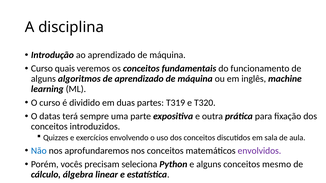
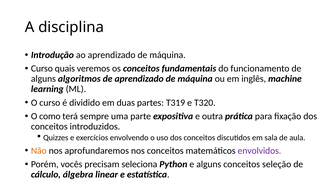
datas: datas -> como
Não colour: blue -> orange
mesmo: mesmo -> seleção
